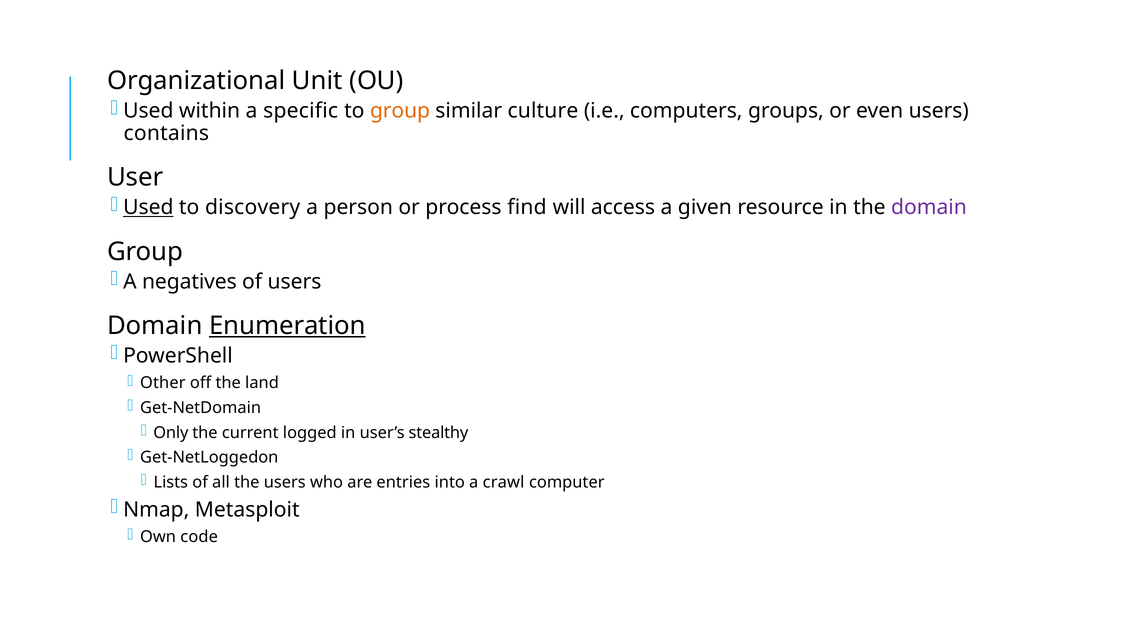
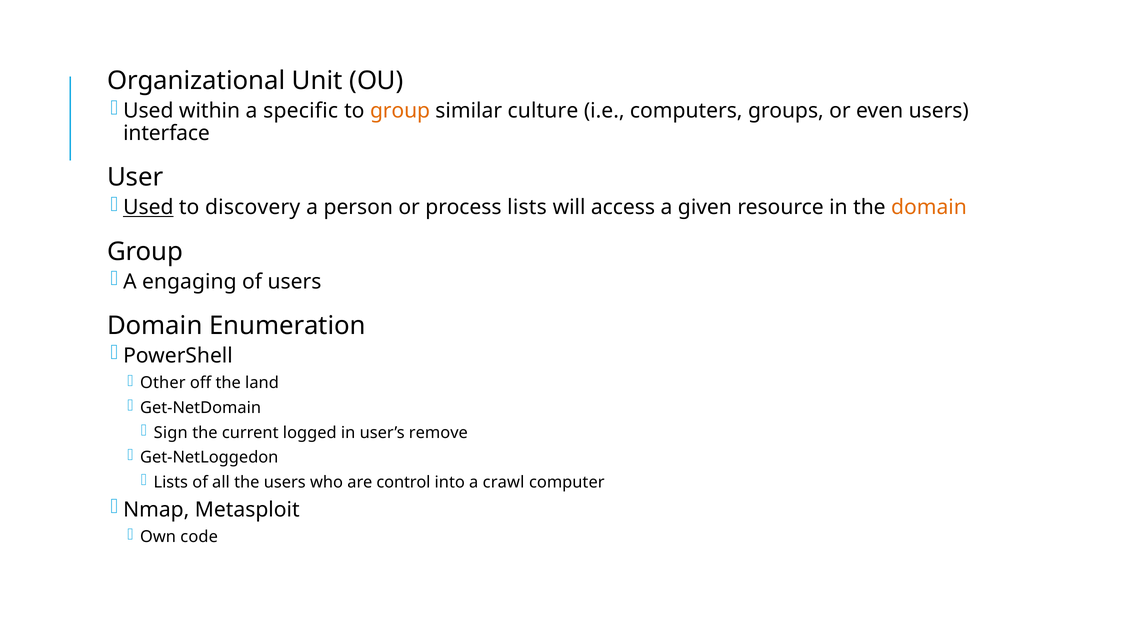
contains: contains -> interface
process find: find -> lists
domain at (929, 207) colour: purple -> orange
negatives: negatives -> engaging
Enumeration underline: present -> none
Only: Only -> Sign
stealthy: stealthy -> remove
entries: entries -> control
